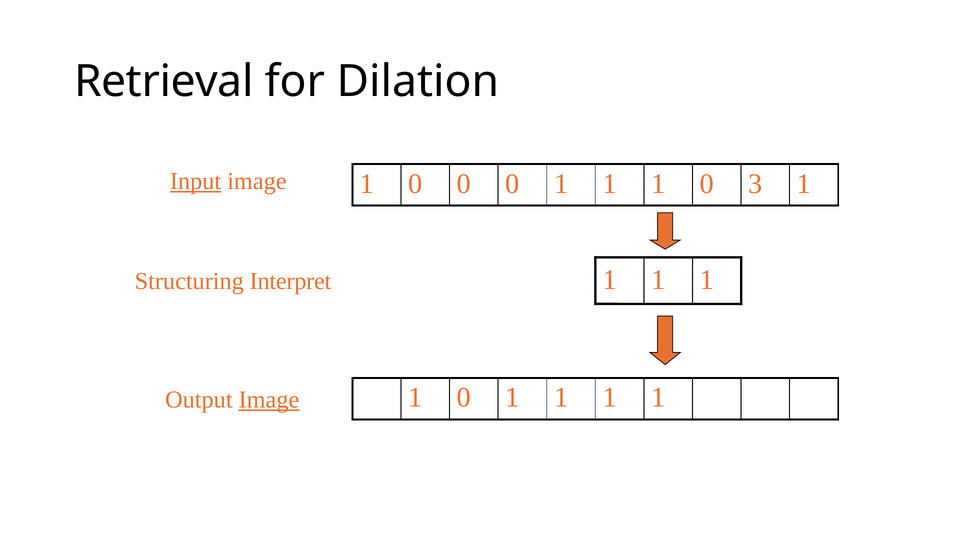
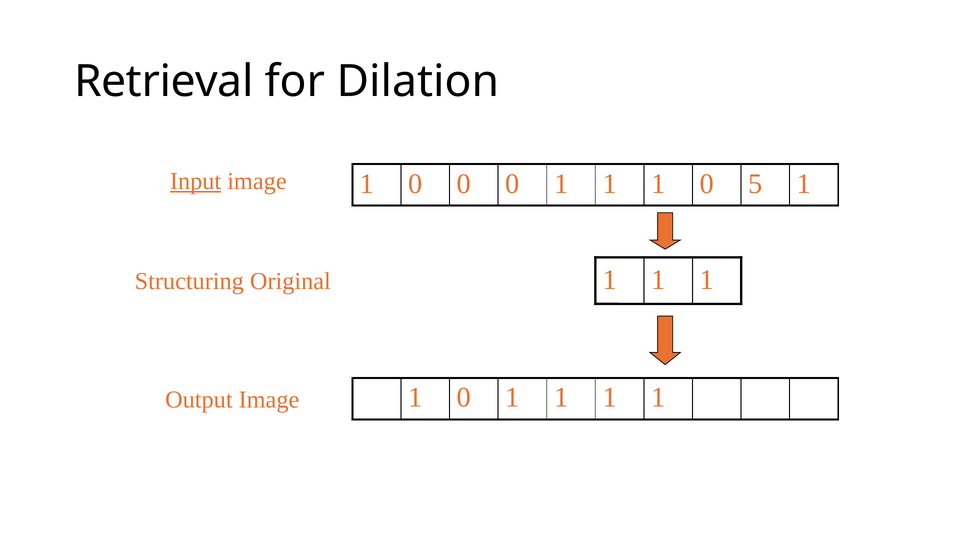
3: 3 -> 5
Interpret: Interpret -> Original
Image at (269, 400) underline: present -> none
